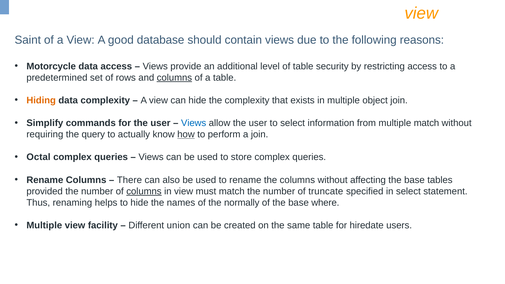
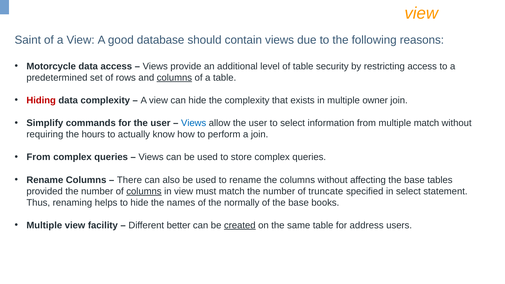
Hiding colour: orange -> red
object: object -> owner
query: query -> hours
how underline: present -> none
Octal at (39, 157): Octal -> From
where: where -> books
union: union -> better
created underline: none -> present
hiredate: hiredate -> address
